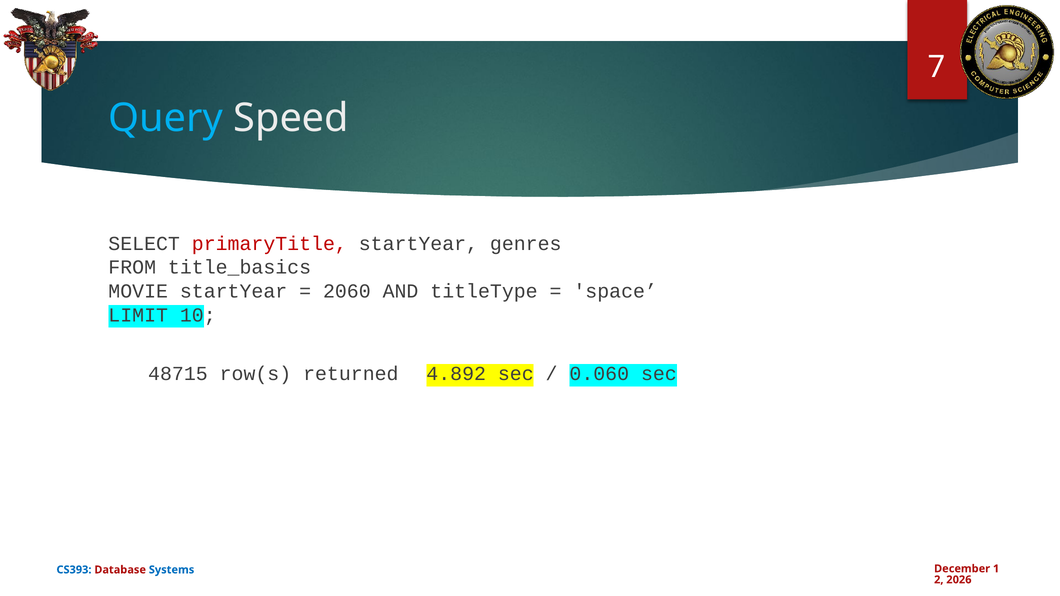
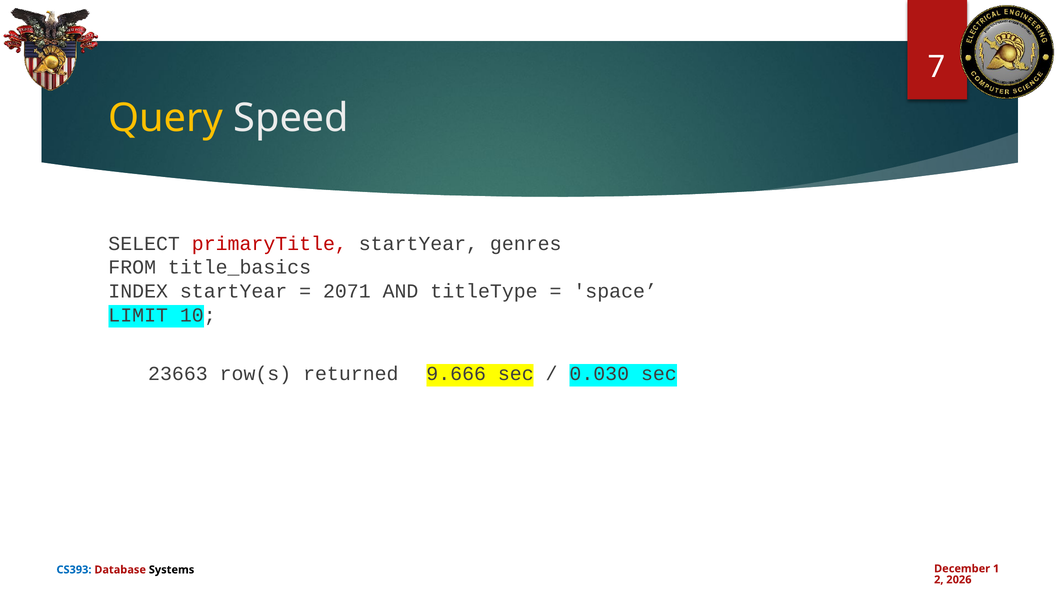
Query colour: light blue -> yellow
MOVIE: MOVIE -> INDEX
2060: 2060 -> 2071
48715: 48715 -> 23663
4.892: 4.892 -> 9.666
0.060: 0.060 -> 0.030
Systems colour: blue -> black
